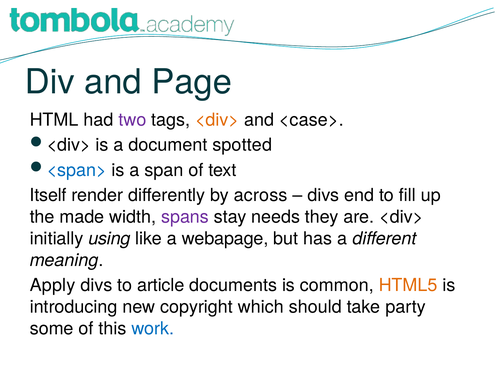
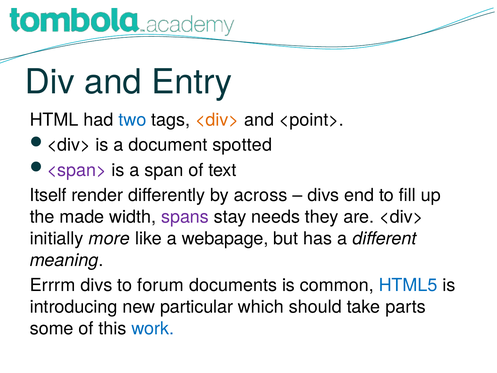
Page: Page -> Entry
two colour: purple -> blue
<case>: <case> -> <point>
<span> colour: blue -> purple
using: using -> more
Apply: Apply -> Errrm
article: article -> forum
HTML5 colour: orange -> blue
copyright: copyright -> particular
party: party -> parts
